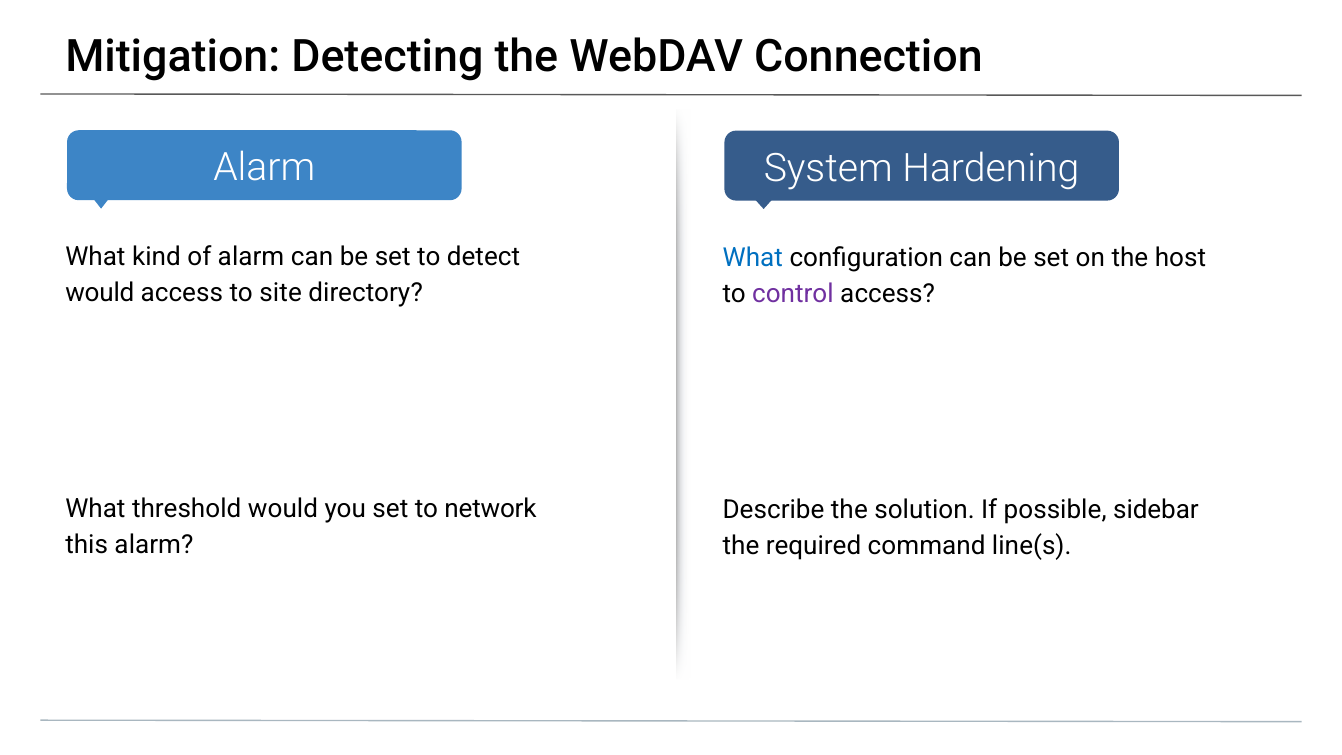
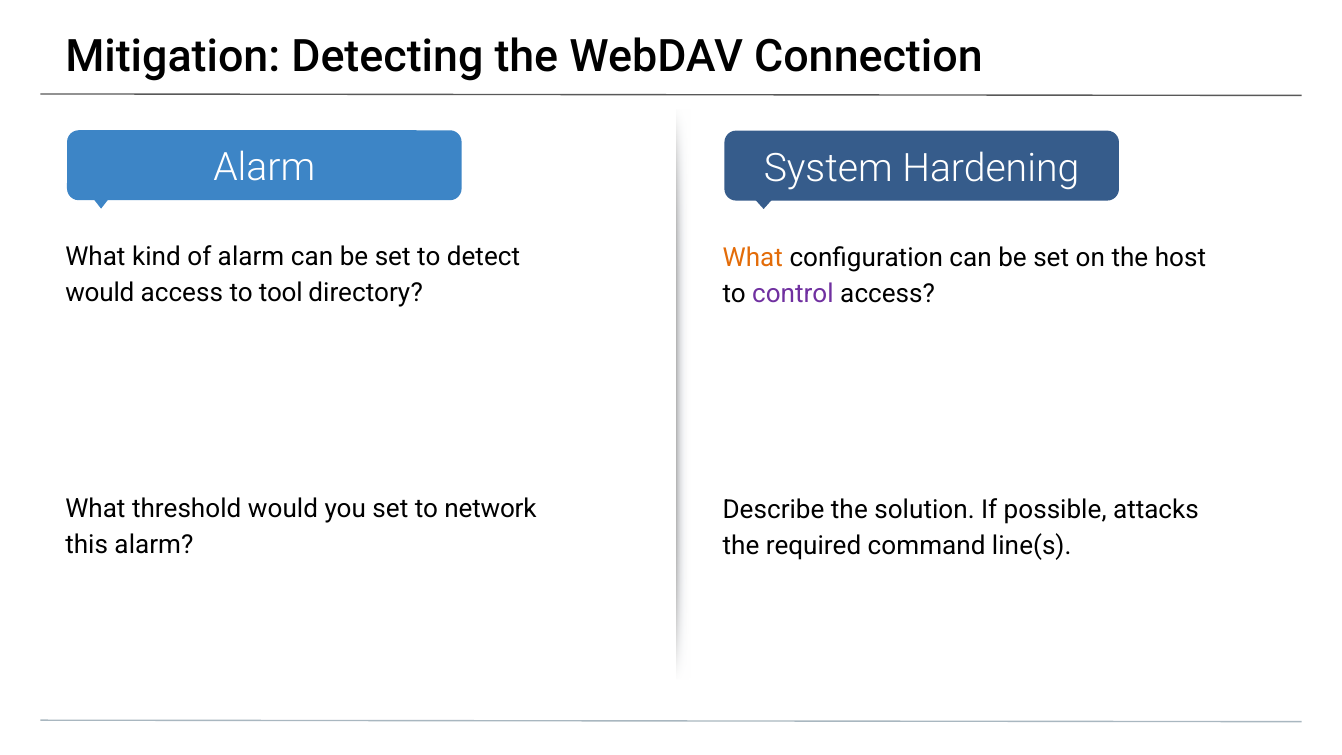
What at (753, 258) colour: blue -> orange
site: site -> tool
sidebar: sidebar -> attacks
